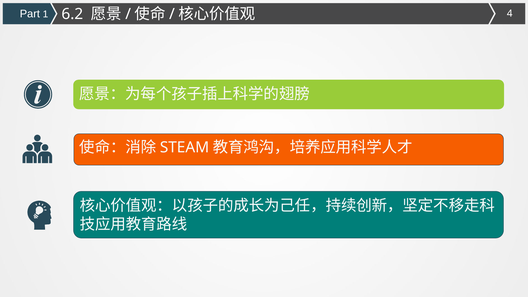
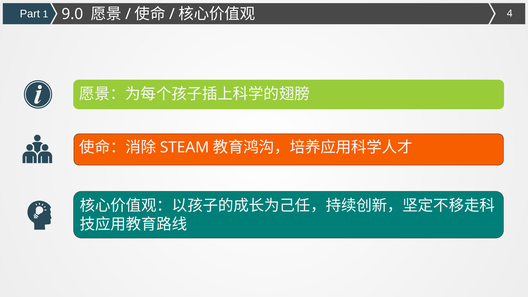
6.2: 6.2 -> 9.0
